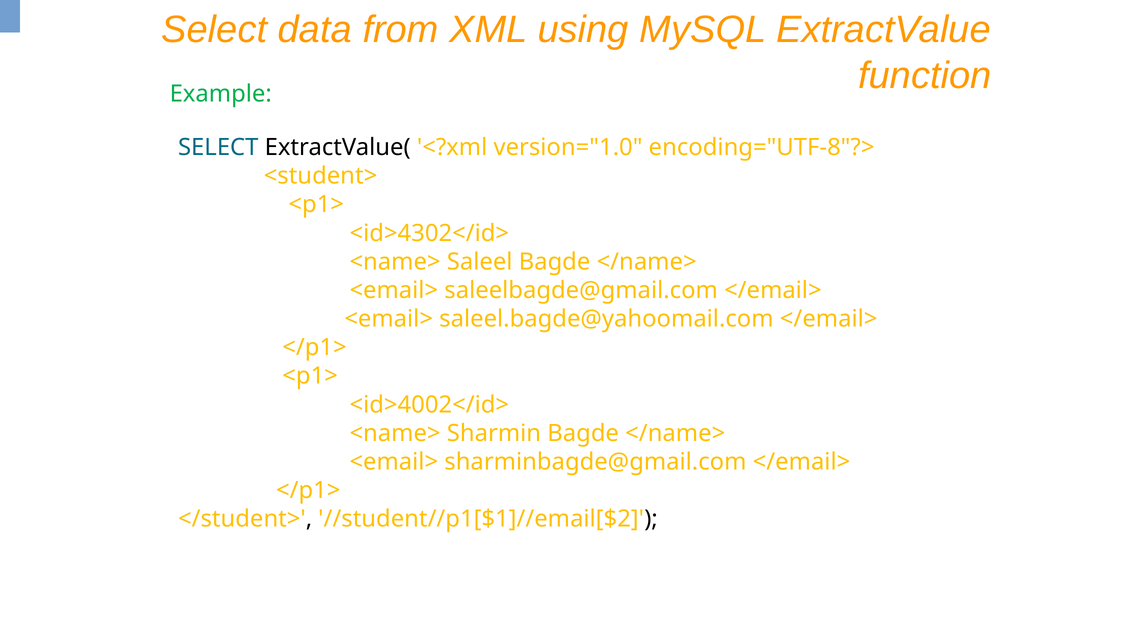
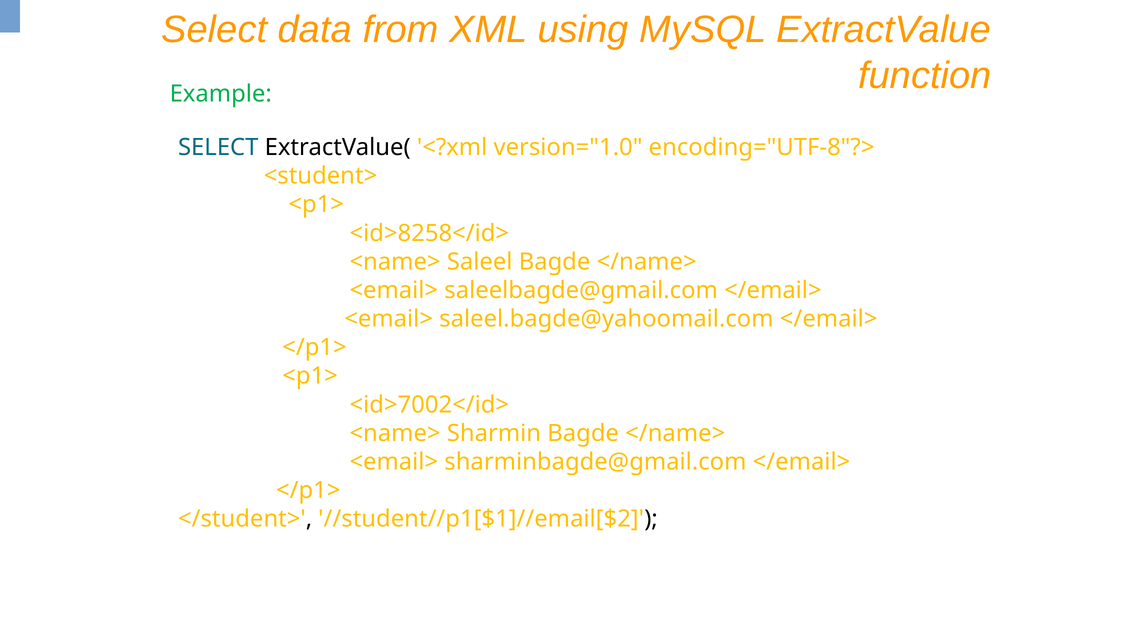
<id>4302</id>: <id>4302</id> -> <id>8258</id>
<id>4002</id>: <id>4002</id> -> <id>7002</id>
